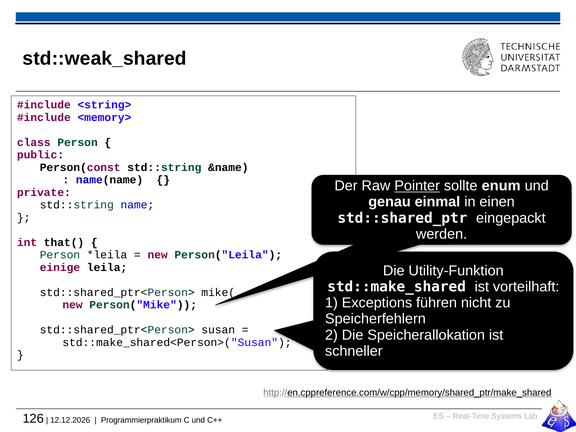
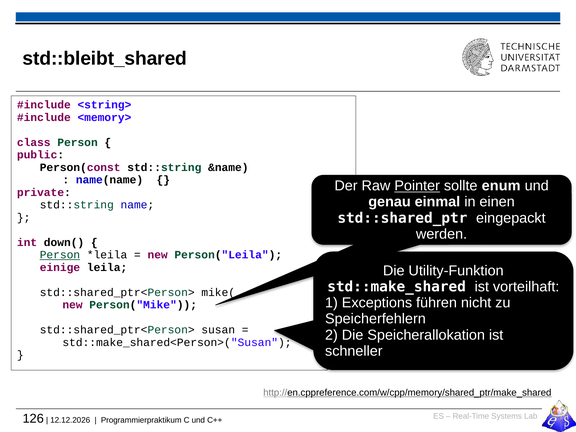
std::weak_shared: std::weak_shared -> std::bleibt_shared
that(: that( -> down(
Person at (60, 255) underline: none -> present
